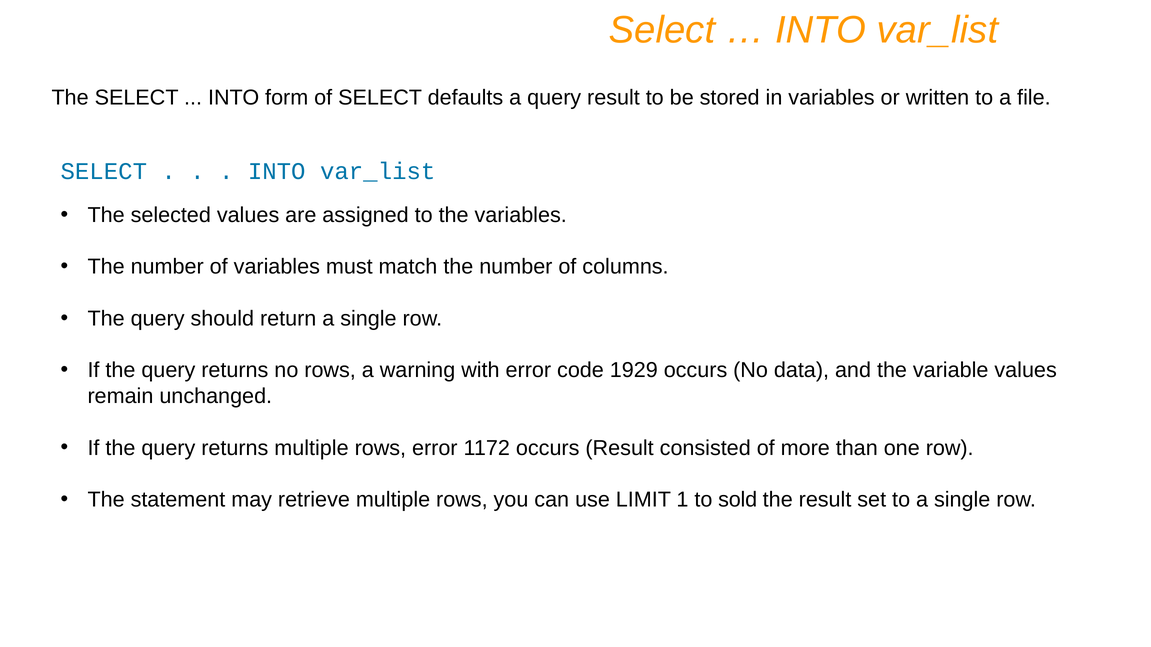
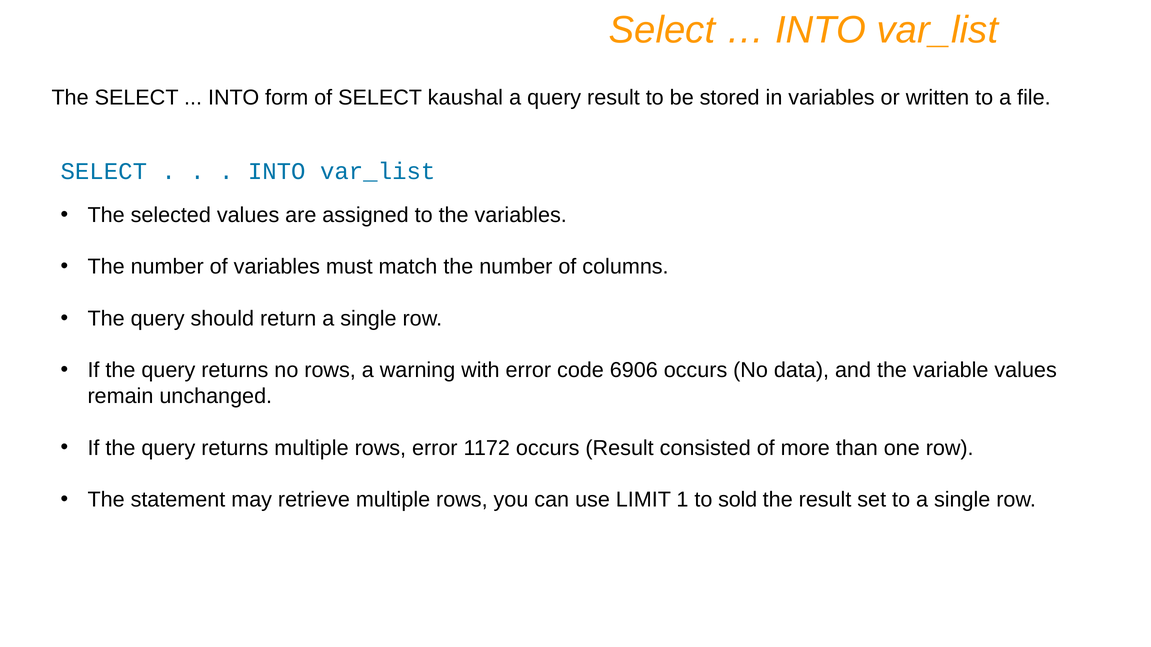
defaults: defaults -> kaushal
1929: 1929 -> 6906
